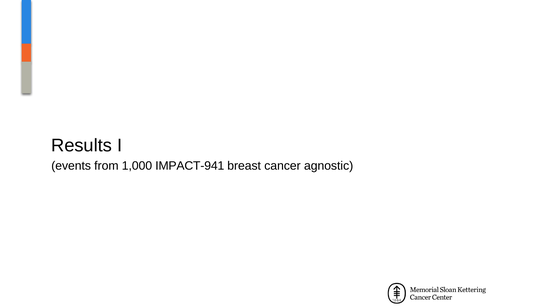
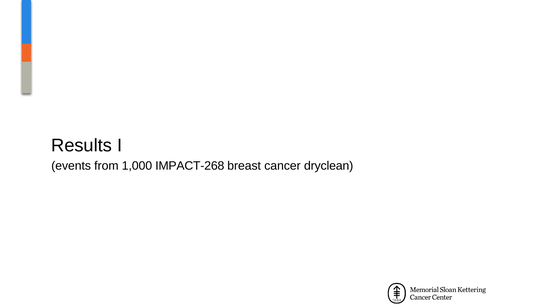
IMPACT-941: IMPACT-941 -> IMPACT-268
agnostic: agnostic -> dryclean
